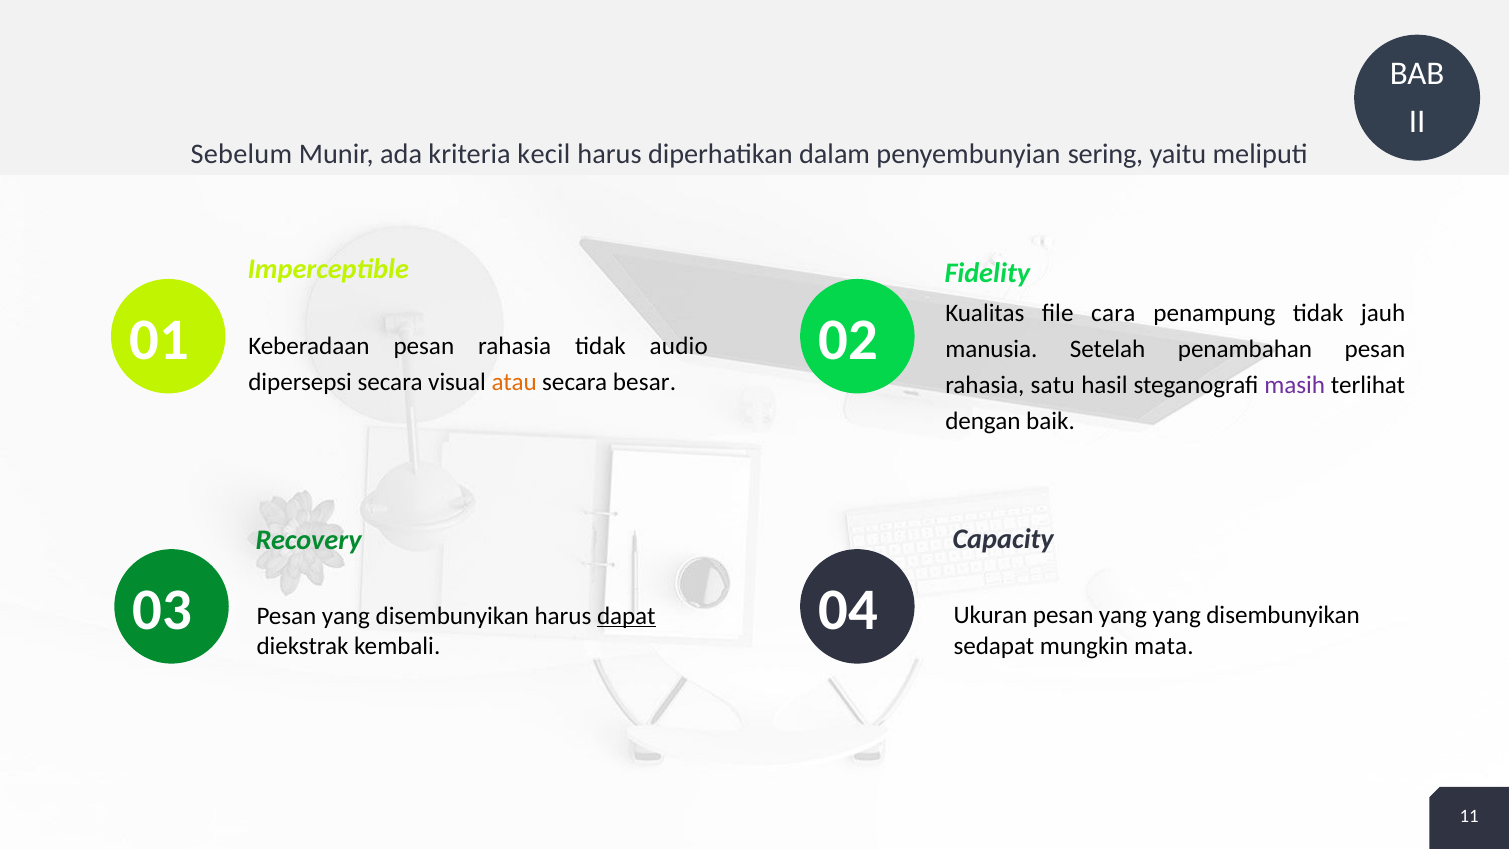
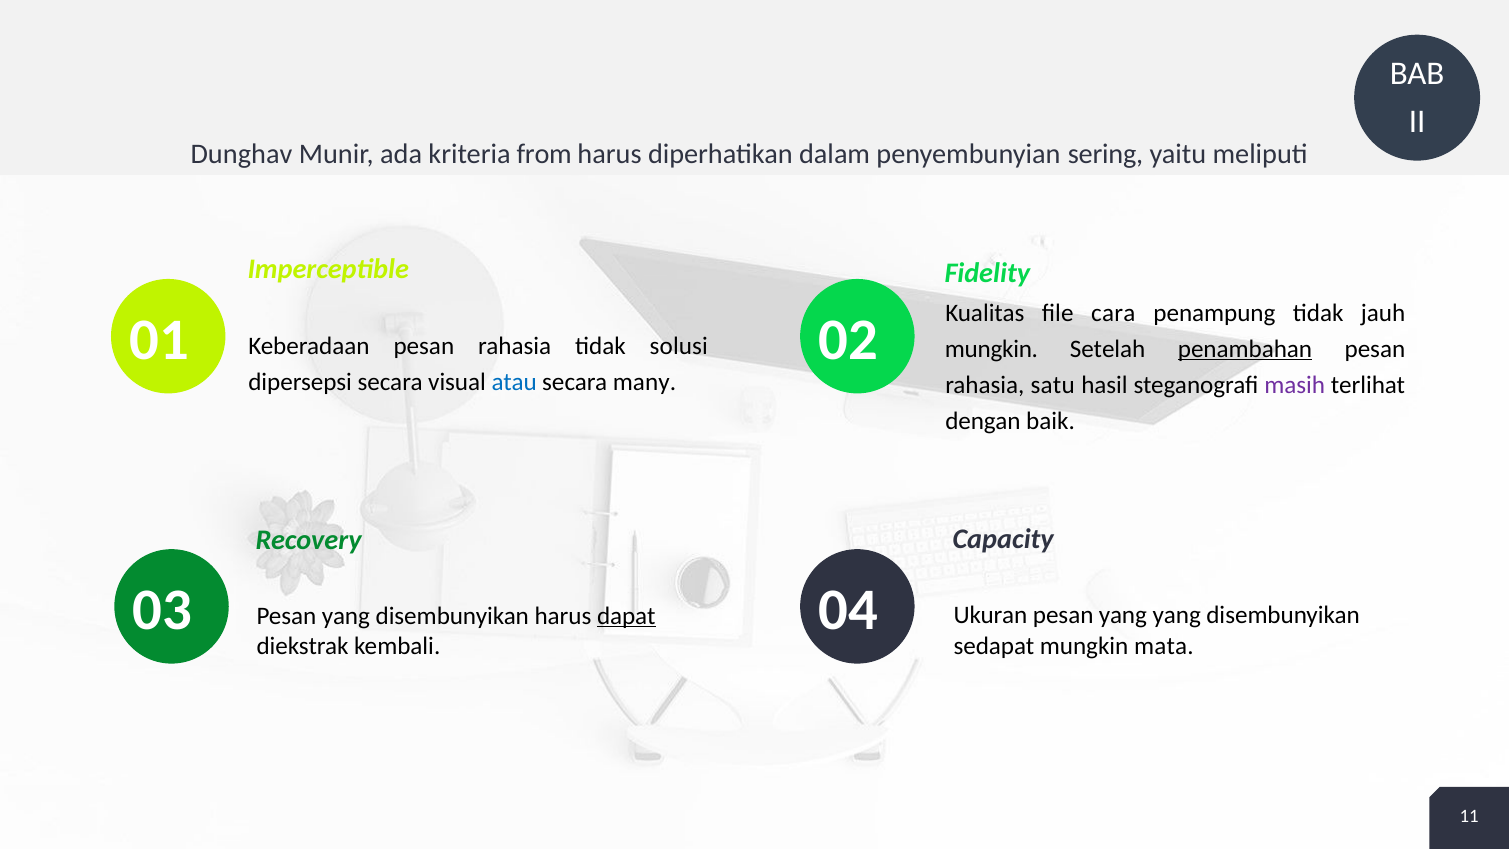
Sebelum: Sebelum -> Dunghav
kecil: kecil -> from
audio: audio -> solusi
manusia at (991, 349): manusia -> mungkin
penambahan underline: none -> present
atau colour: orange -> blue
besar: besar -> many
